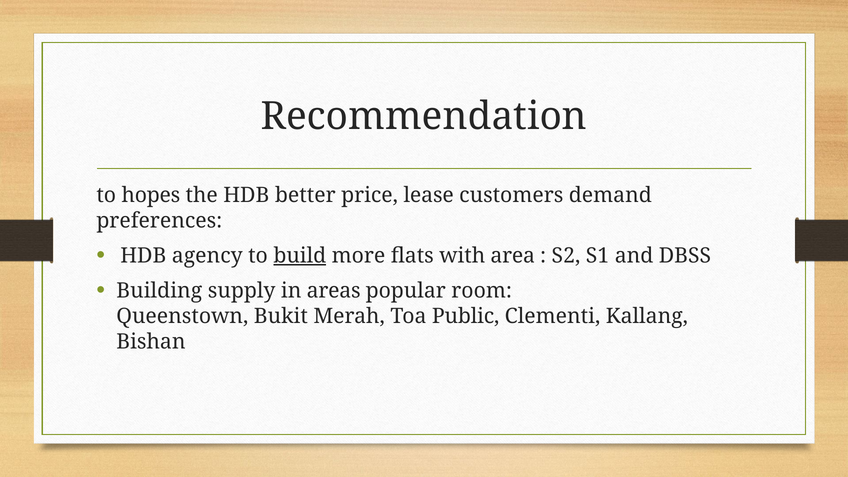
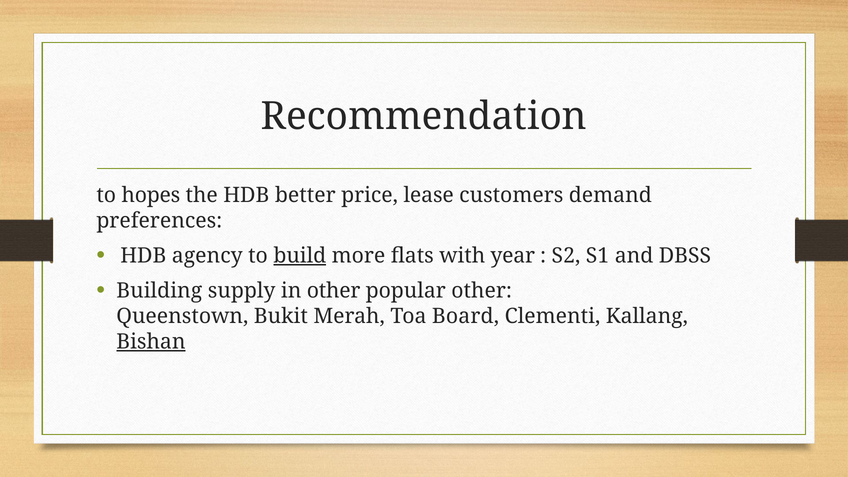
area: area -> year
in areas: areas -> other
popular room: room -> other
Public: Public -> Board
Bishan underline: none -> present
